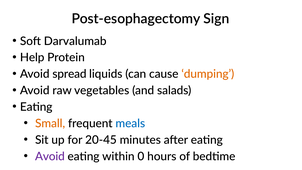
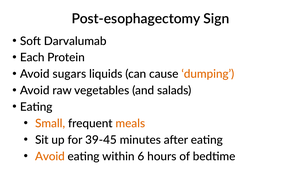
Help: Help -> Each
spread: spread -> sugars
meals colour: blue -> orange
20-45: 20-45 -> 39-45
Avoid at (50, 156) colour: purple -> orange
0: 0 -> 6
